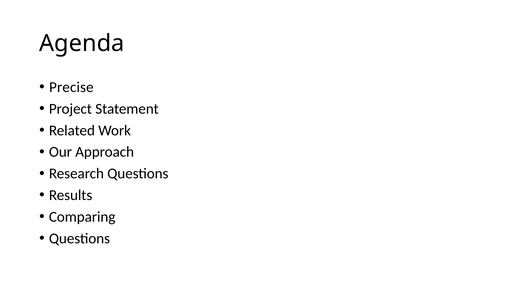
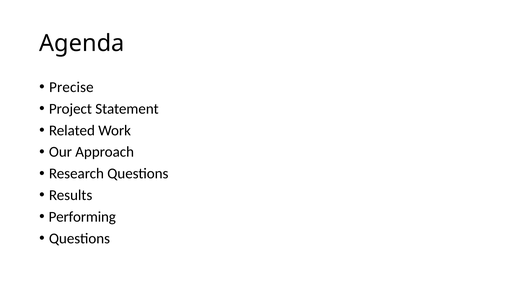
Comparing: Comparing -> Performing
